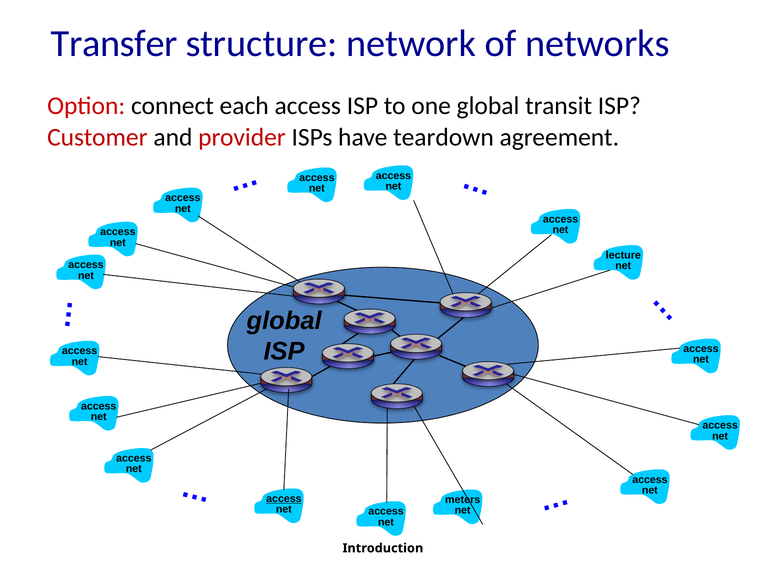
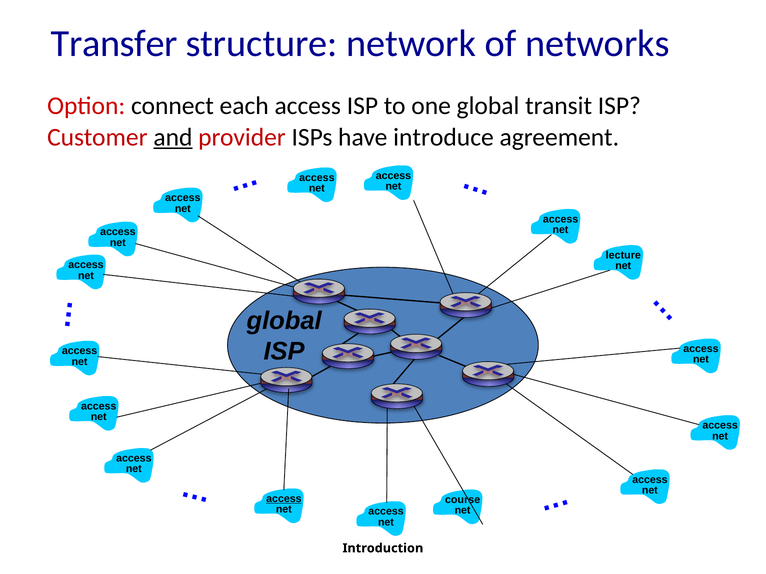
and underline: none -> present
teardown: teardown -> introduce
meters: meters -> course
